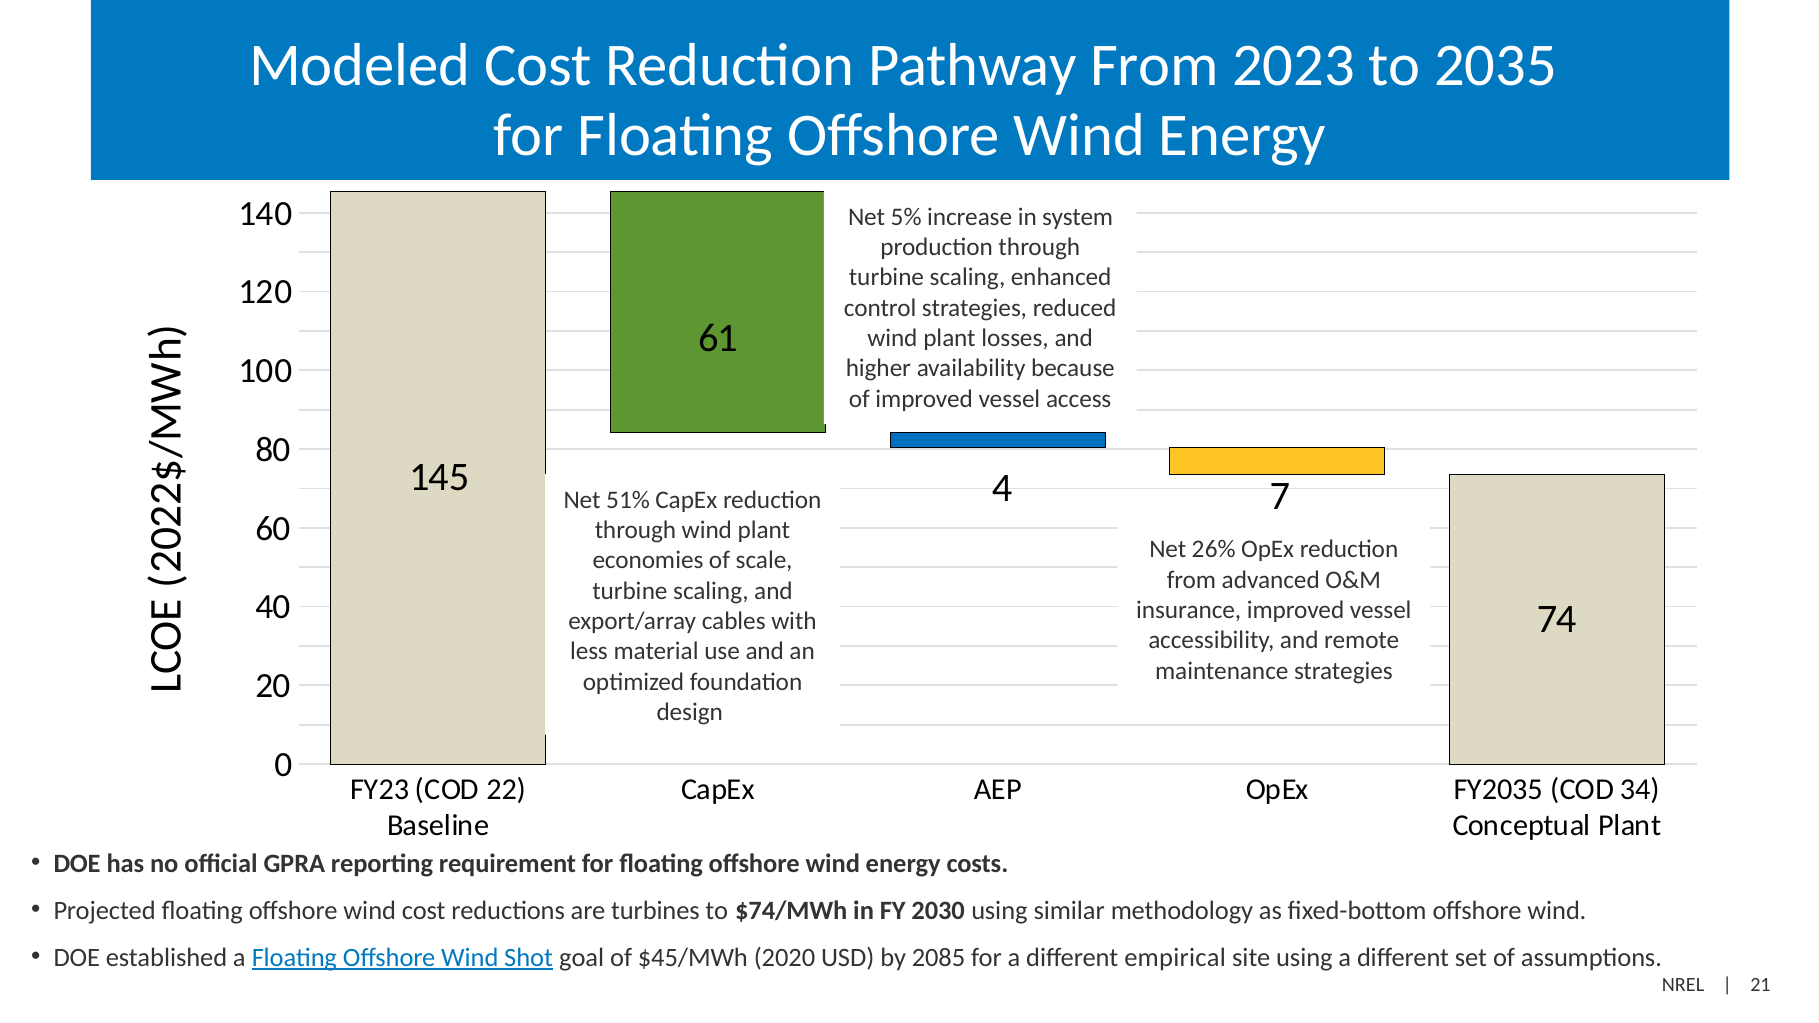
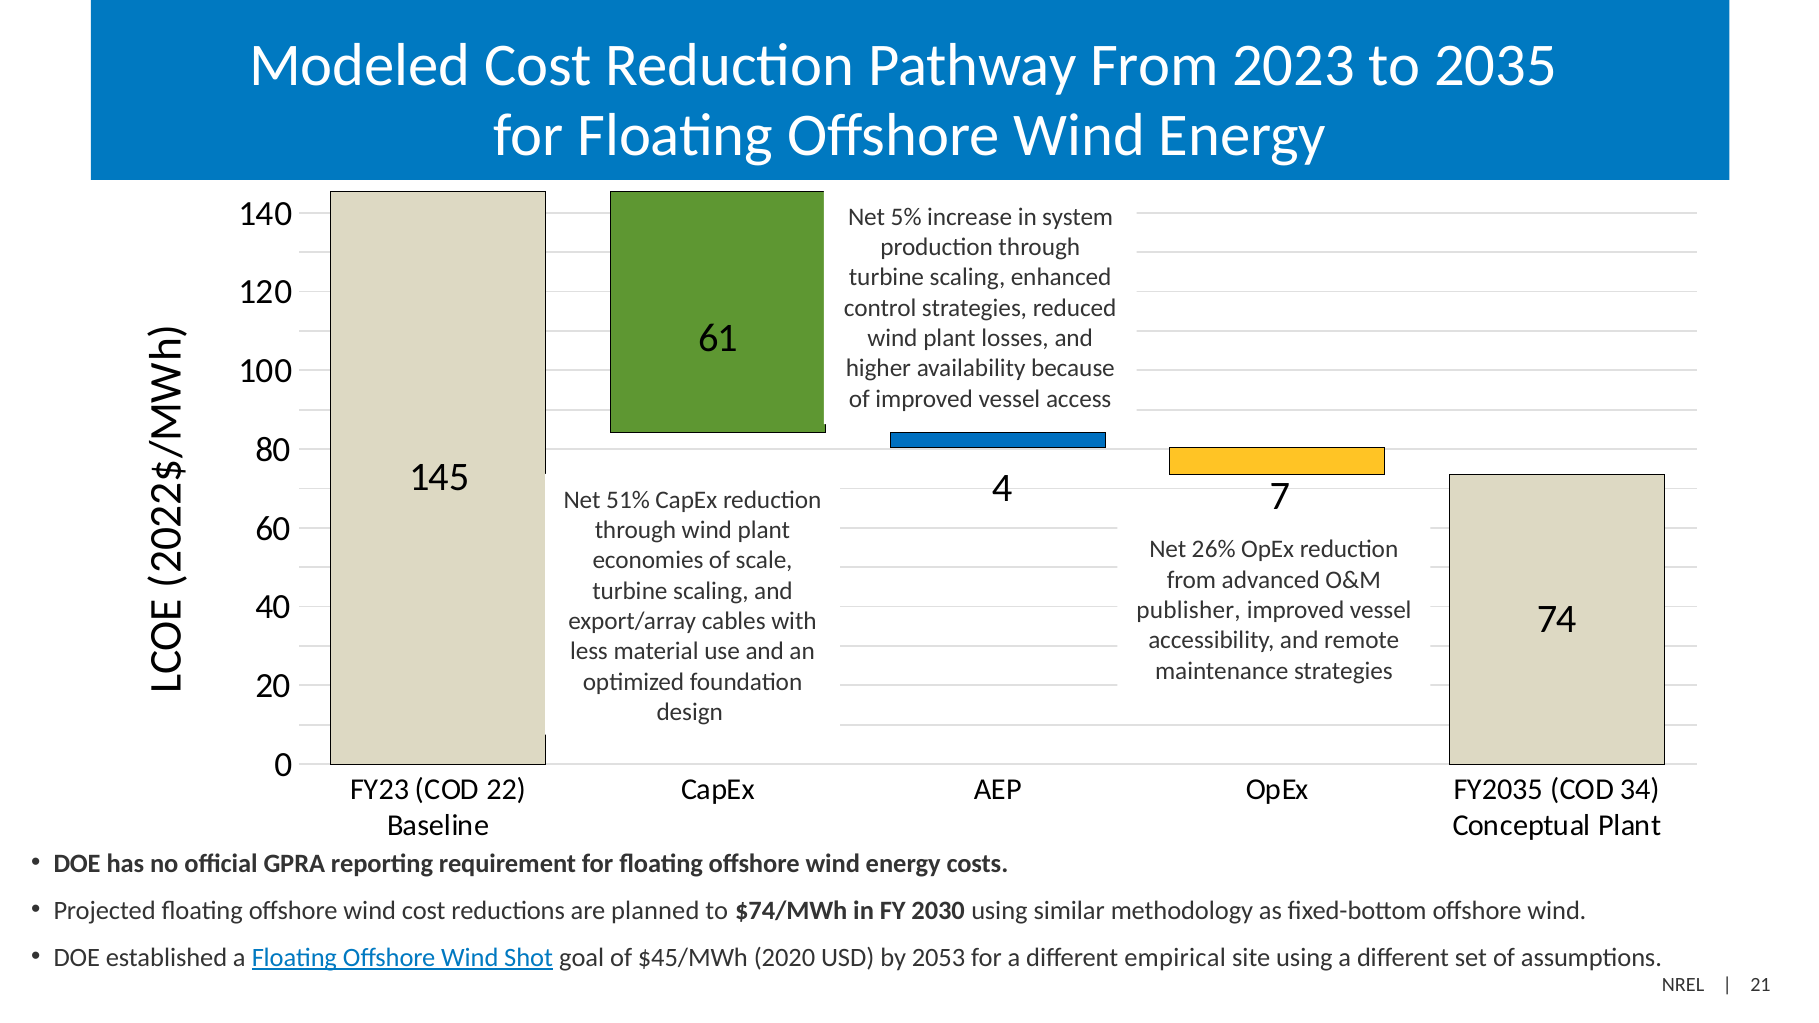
insurance: insurance -> publisher
turbines: turbines -> planned
2085: 2085 -> 2053
